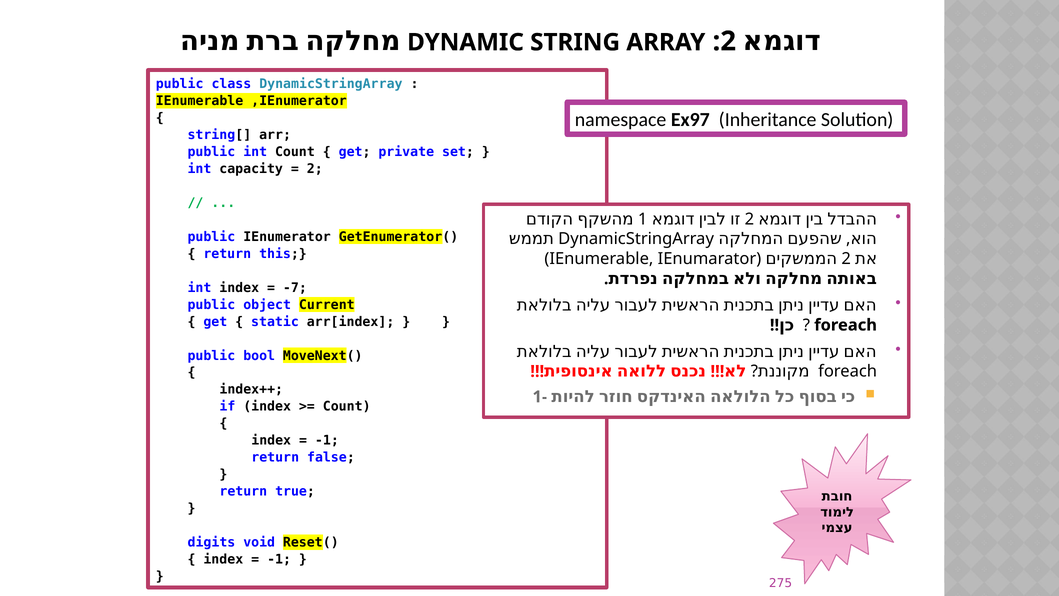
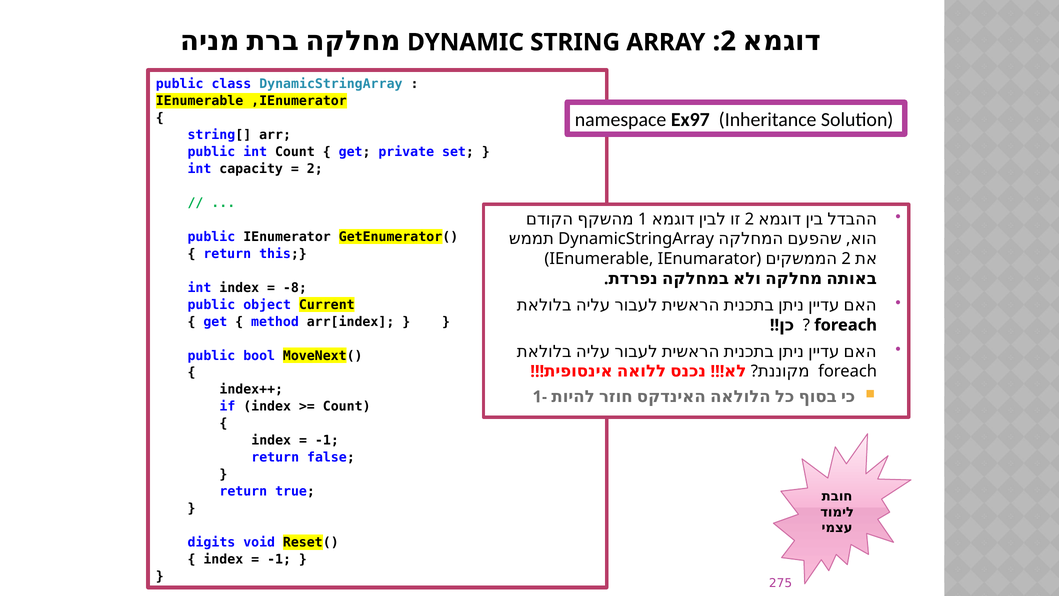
-7: -7 -> -8
static: static -> method
